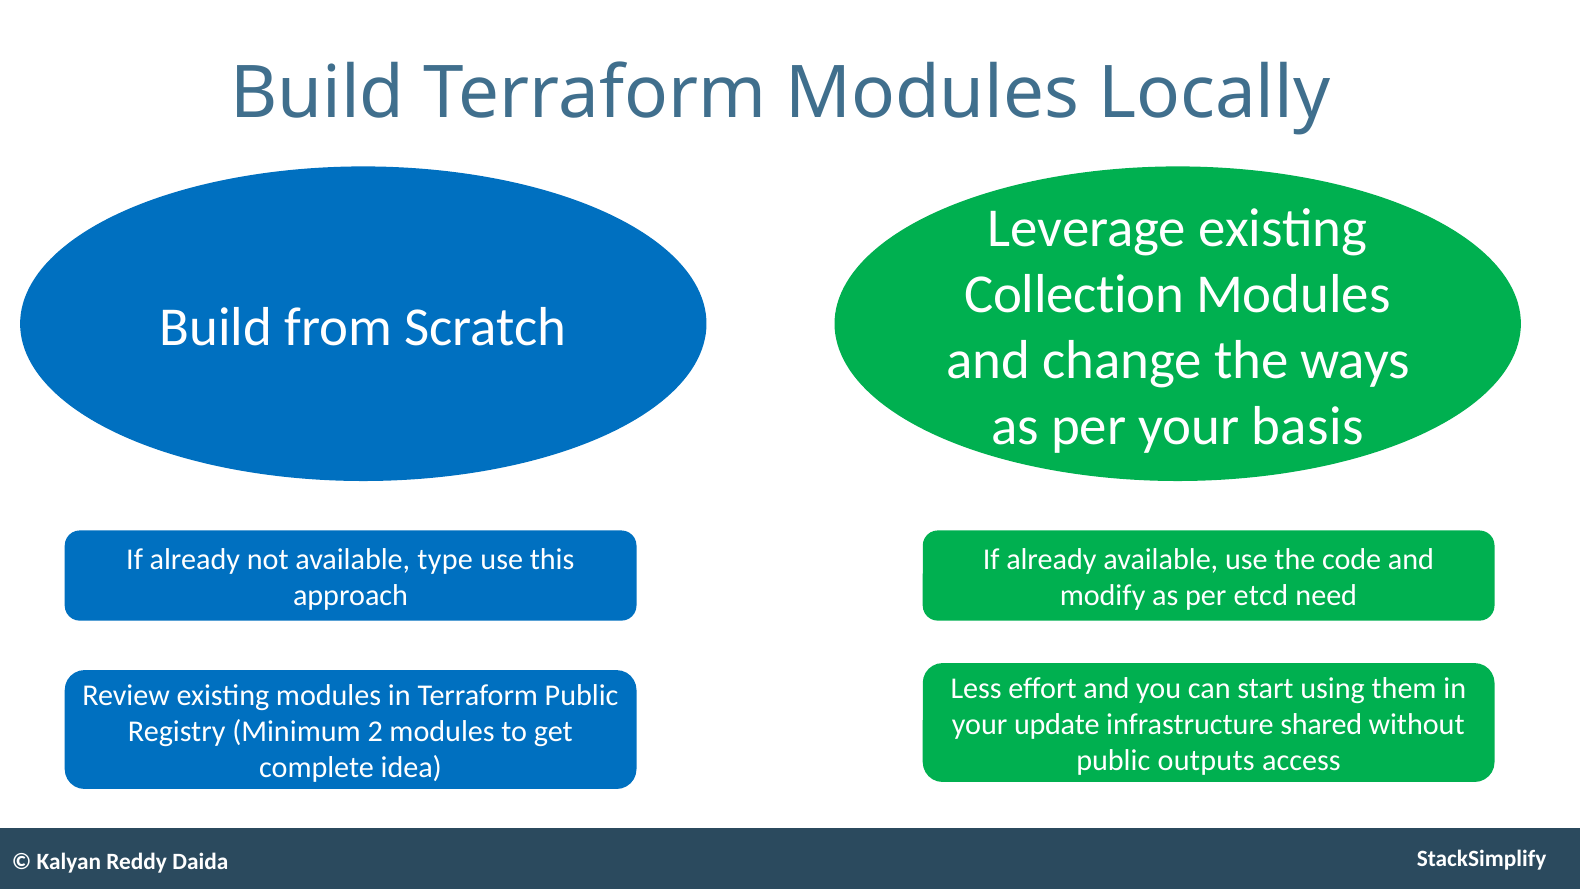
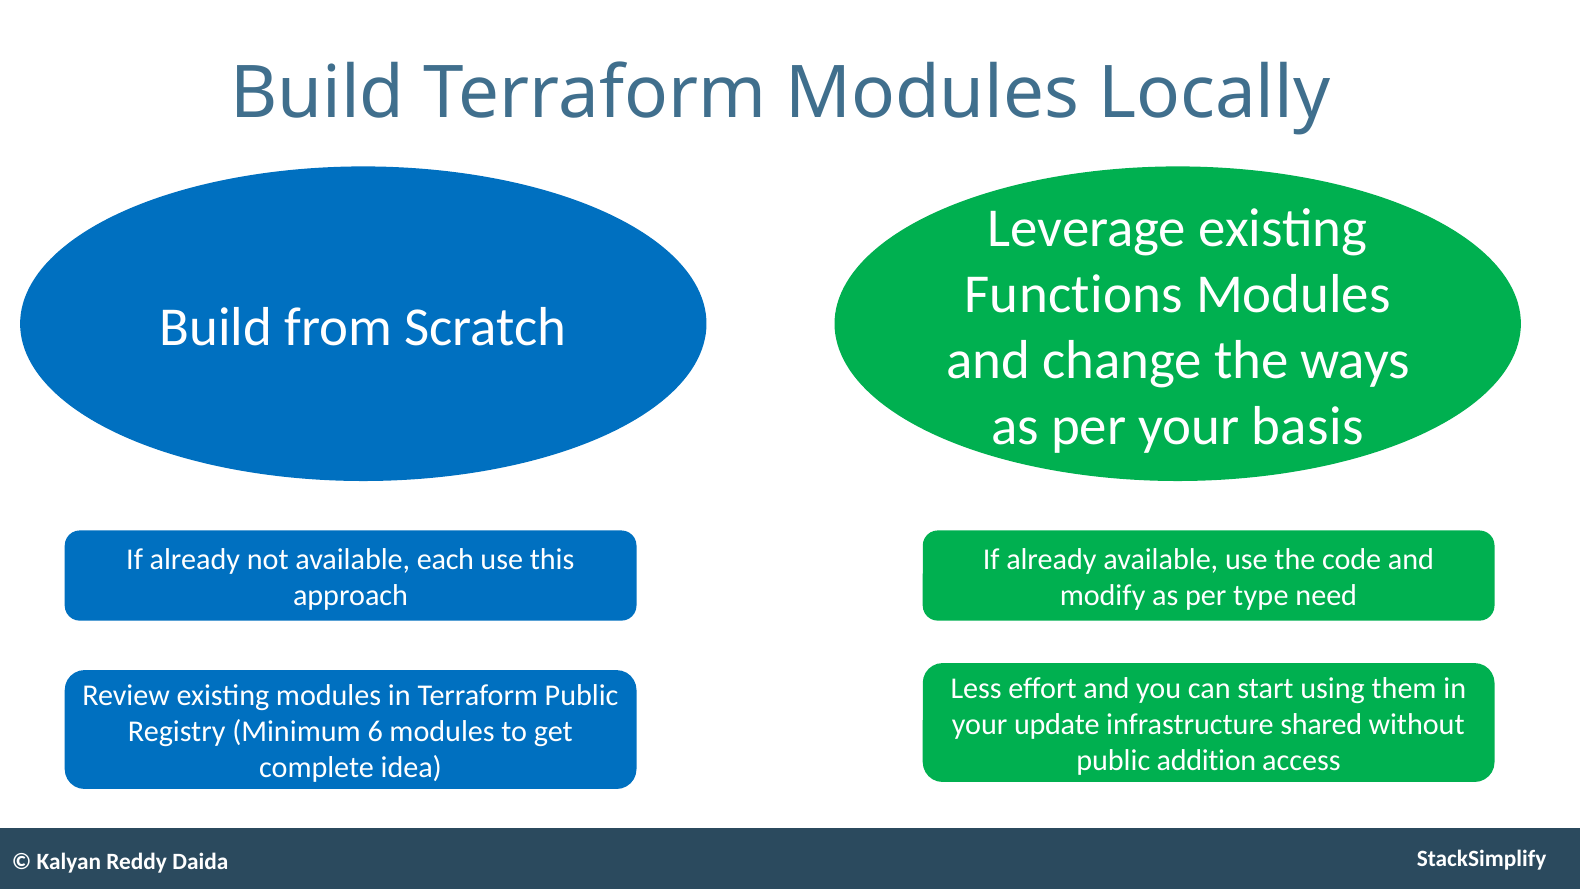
Collection: Collection -> Functions
type: type -> each
etcd: etcd -> type
2: 2 -> 6
outputs: outputs -> addition
